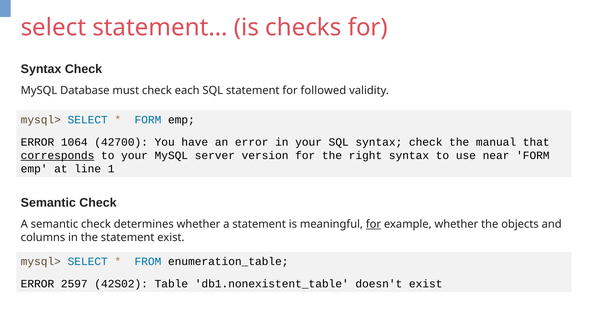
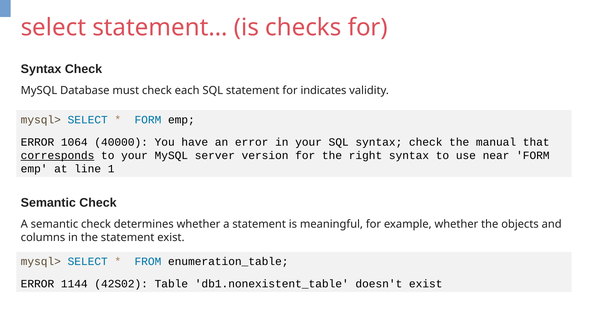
followed: followed -> indicates
42700: 42700 -> 40000
for at (373, 224) underline: present -> none
2597: 2597 -> 1144
